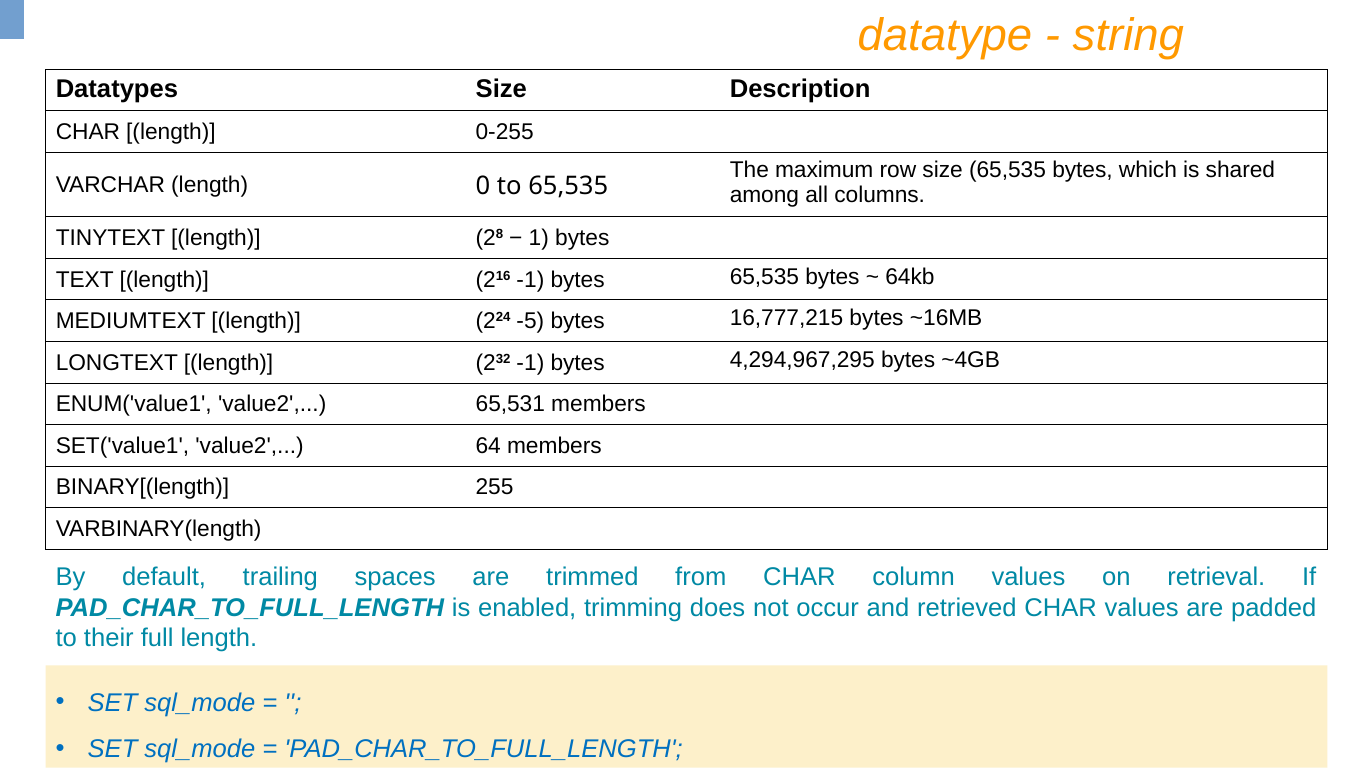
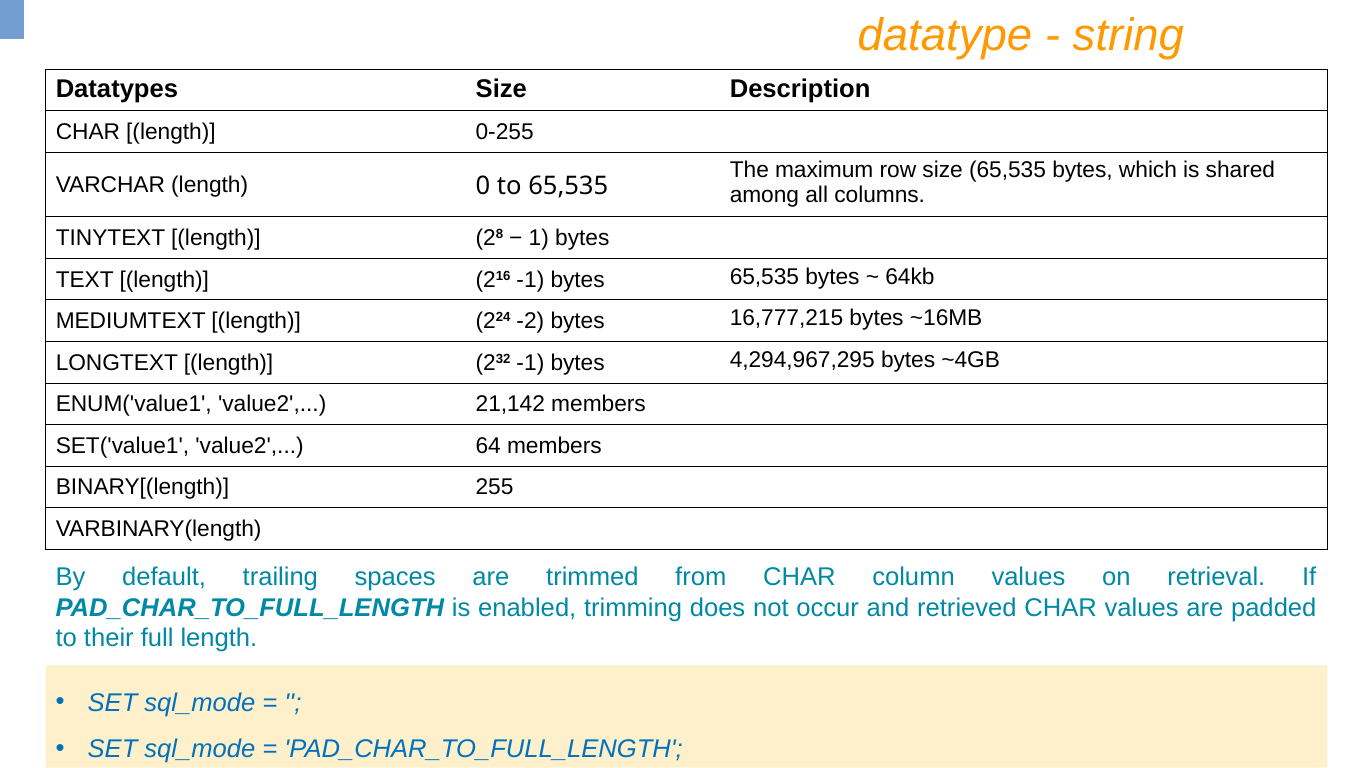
-5: -5 -> -2
65,531: 65,531 -> 21,142
